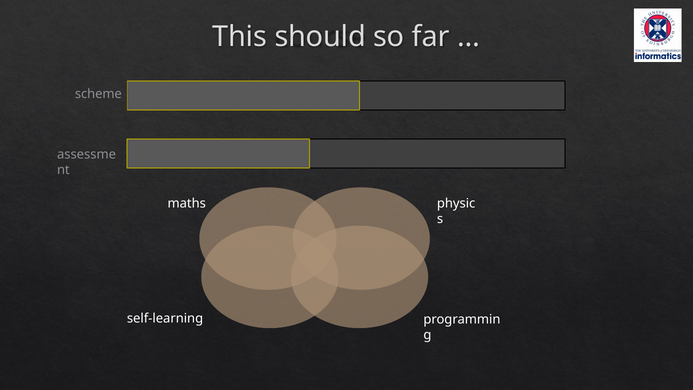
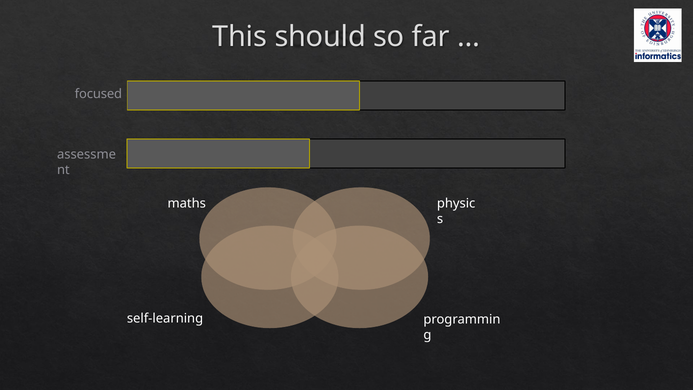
scheme: scheme -> focused
